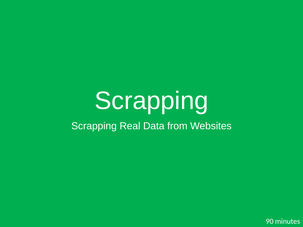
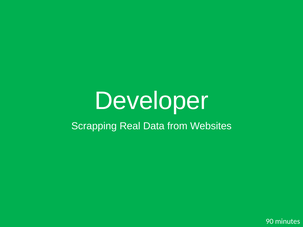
Scrapping at (152, 101): Scrapping -> Developer
